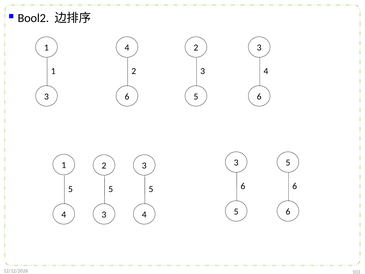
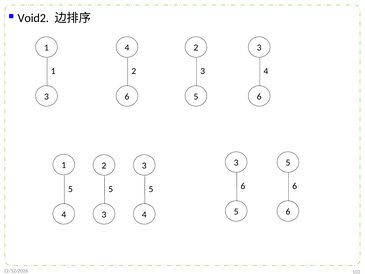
Bool2: Bool2 -> Void2
